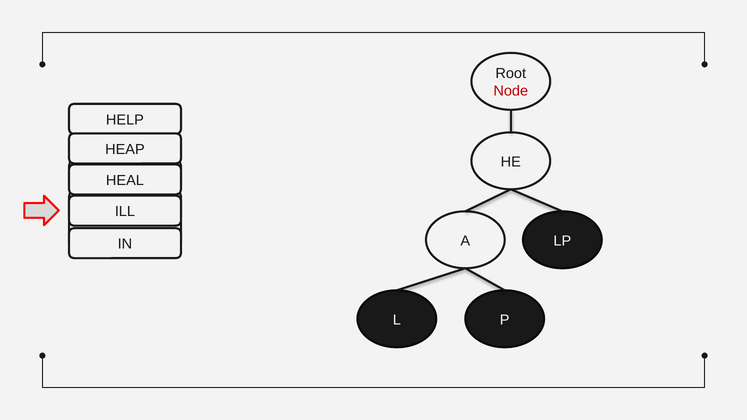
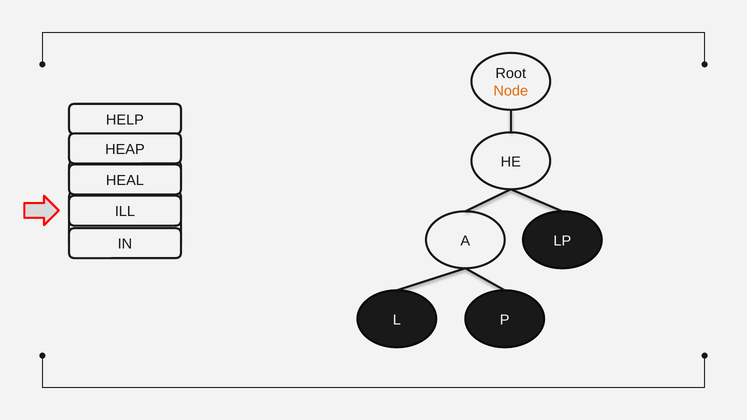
Node colour: red -> orange
